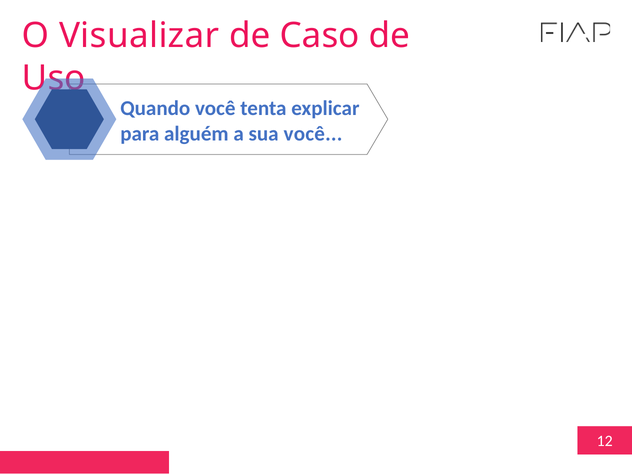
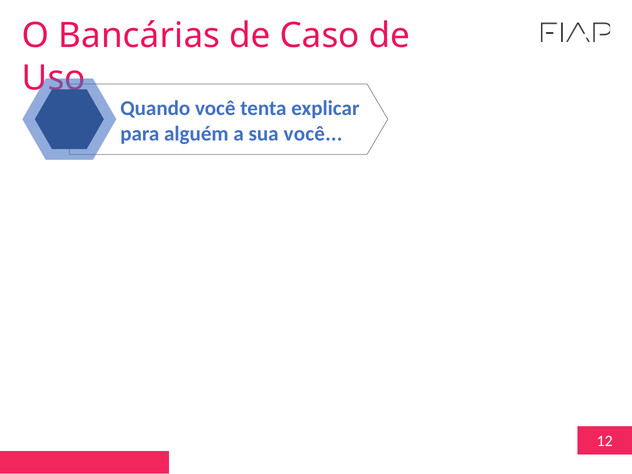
Visualizar: Visualizar -> Bancárias
